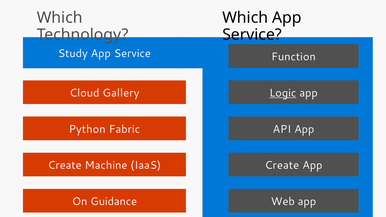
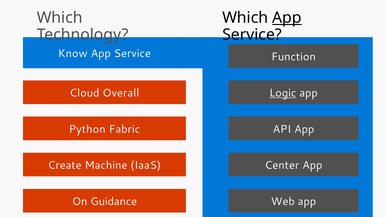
App at (287, 18) underline: none -> present
Study: Study -> Know
Gallery: Gallery -> Overall
Create at (282, 165): Create -> Center
